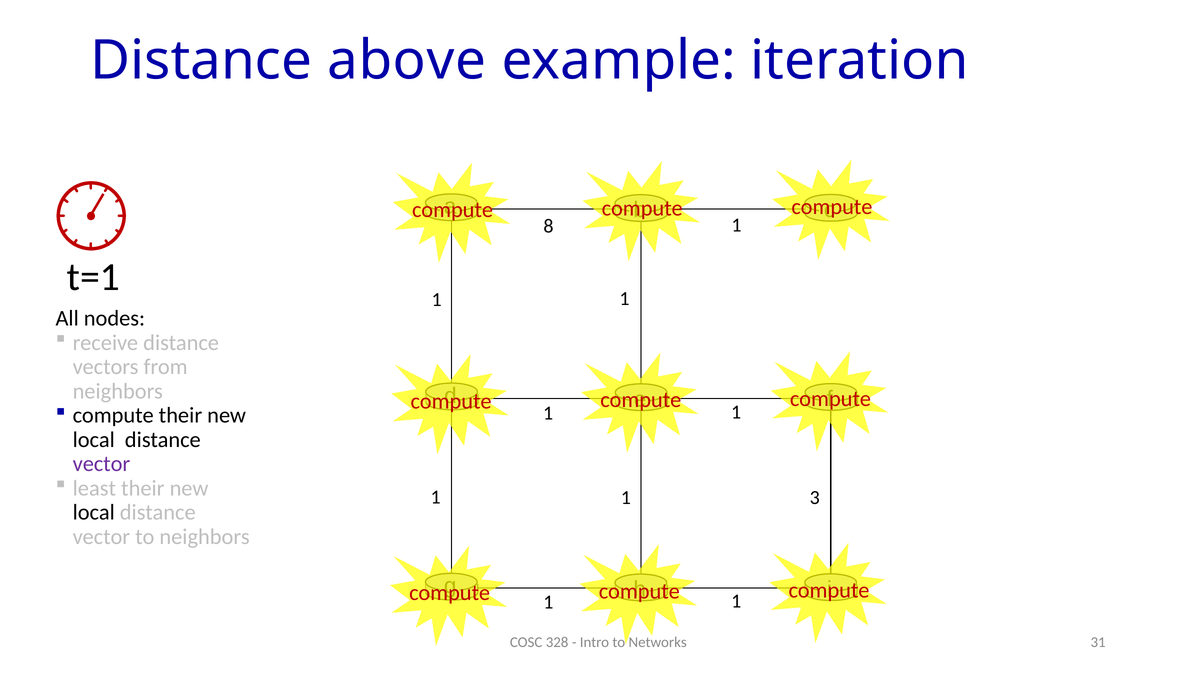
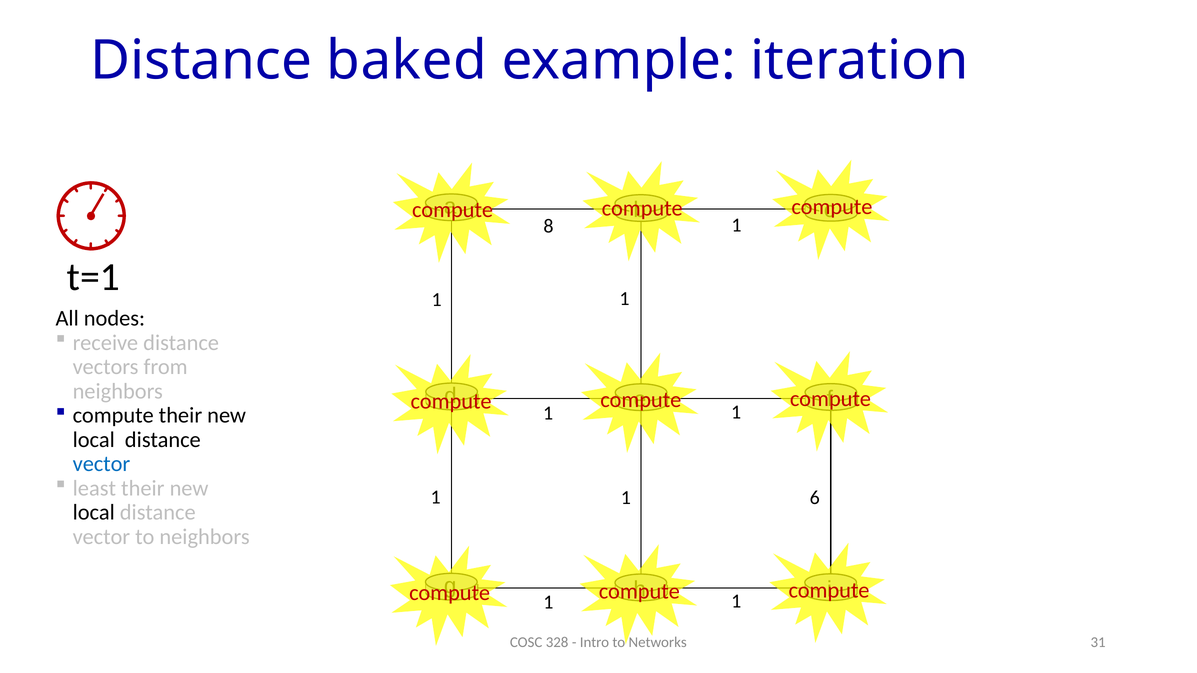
above: above -> baked
vector at (101, 464) colour: purple -> blue
3: 3 -> 6
